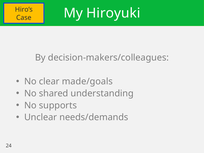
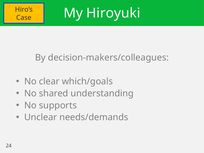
made/goals: made/goals -> which/goals
